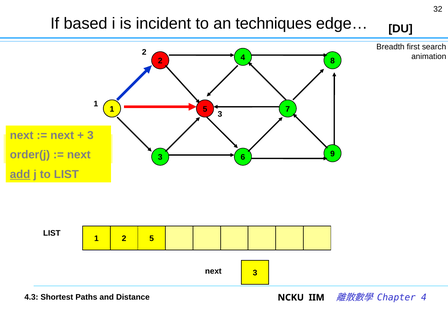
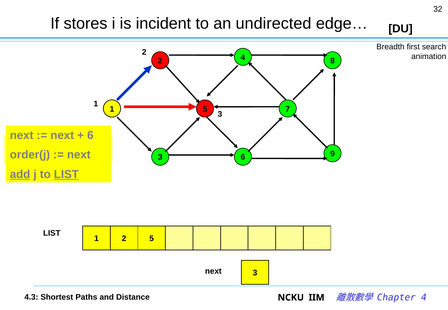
based: based -> stores
techniques: techniques -> undirected
3 at (90, 135): 3 -> 6
LIST at (66, 174) underline: none -> present
